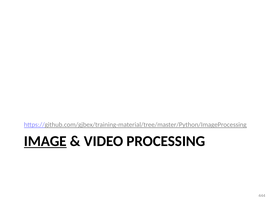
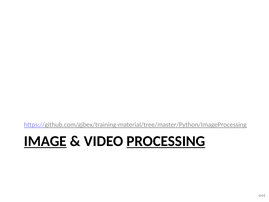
PROCESSING underline: none -> present
